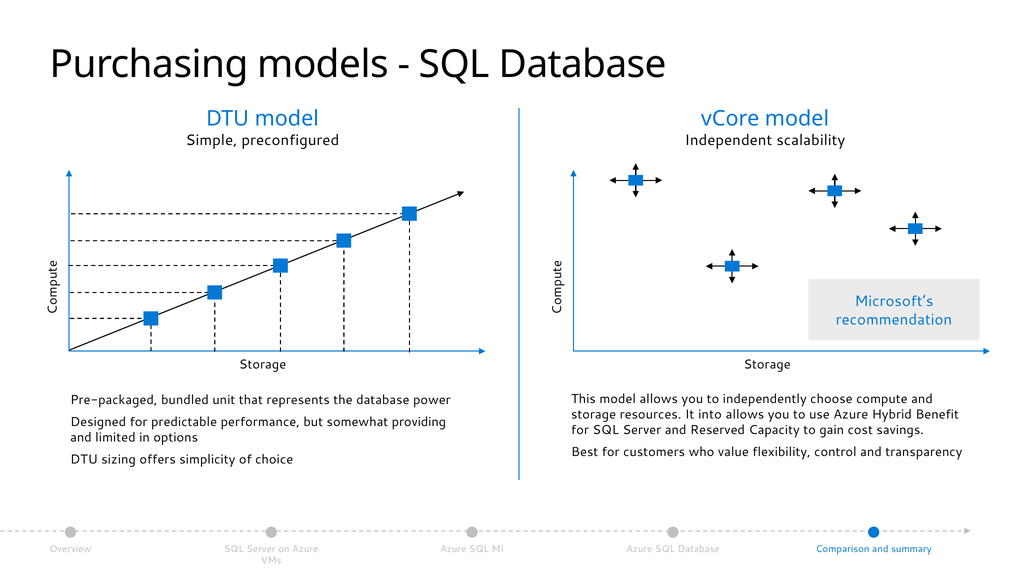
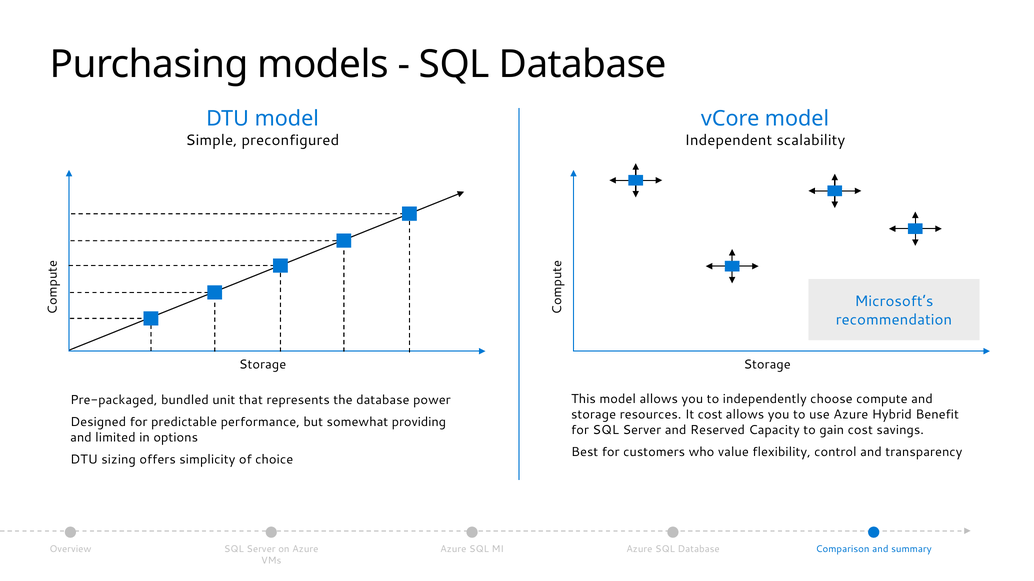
It into: into -> cost
